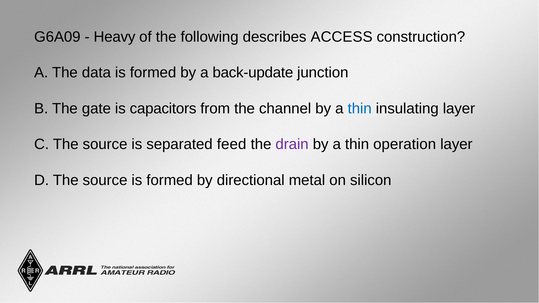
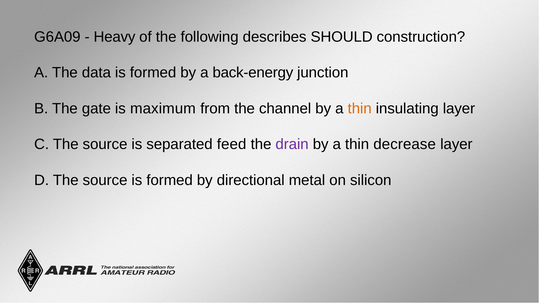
ACCESS: ACCESS -> SHOULD
back-update: back-update -> back-energy
capacitors: capacitors -> maximum
thin at (360, 109) colour: blue -> orange
operation: operation -> decrease
